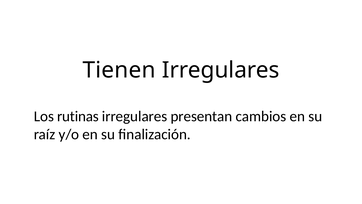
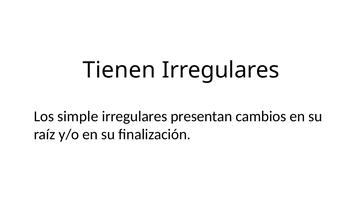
rutinas: rutinas -> simple
